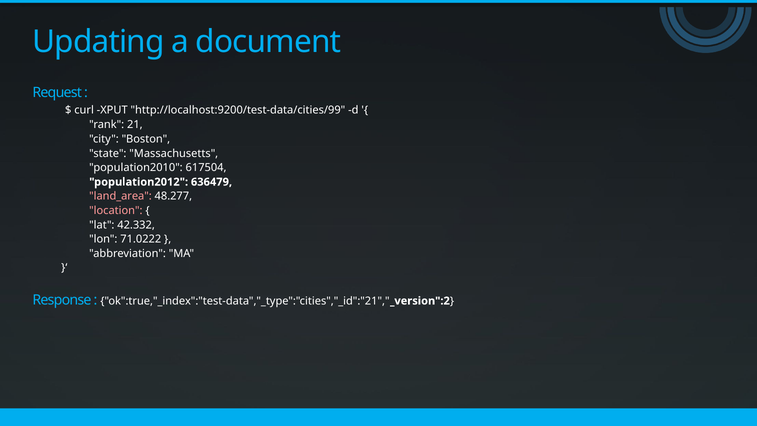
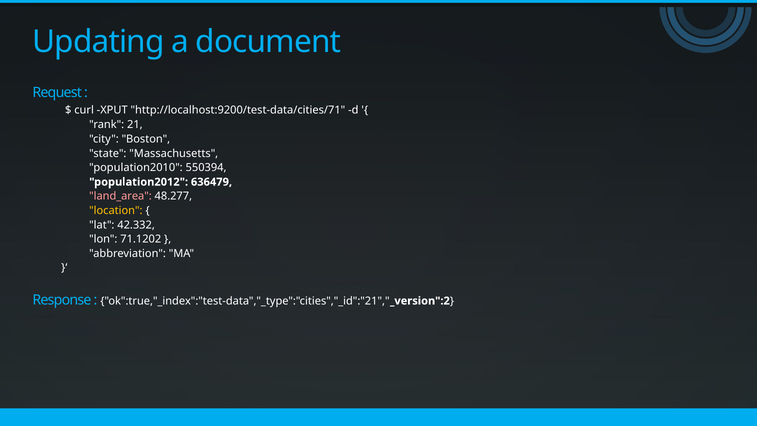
http://localhost:9200/test-data/cities/99: http://localhost:9200/test-data/cities/99 -> http://localhost:9200/test-data/cities/71
617504: 617504 -> 550394
location colour: pink -> yellow
71.0222: 71.0222 -> 71.1202
